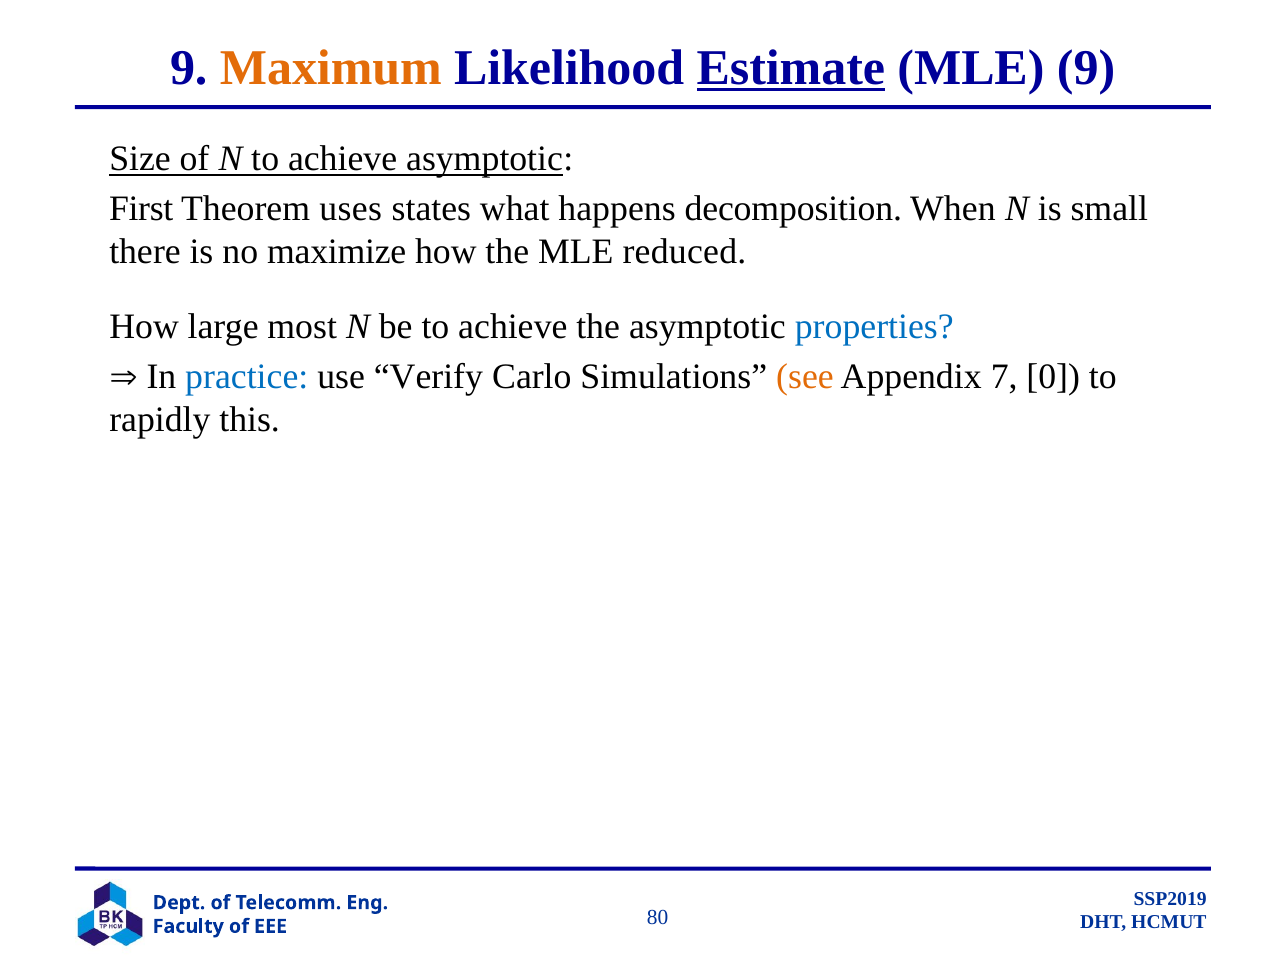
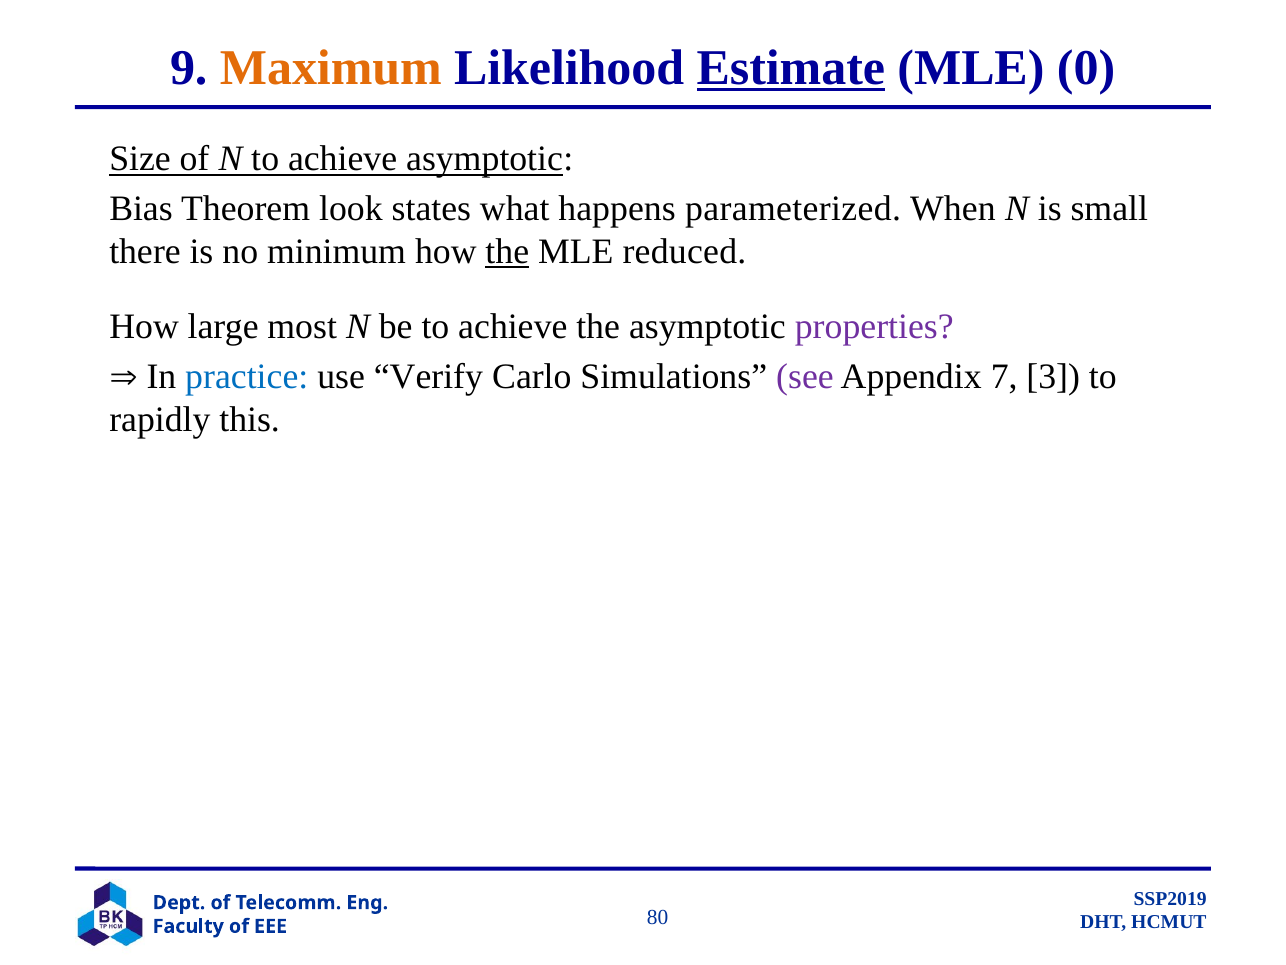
MLE 9: 9 -> 0
First: First -> Bias
uses: uses -> look
decomposition: decomposition -> parameterized
maximize: maximize -> minimum
the at (507, 252) underline: none -> present
properties colour: blue -> purple
see colour: orange -> purple
0: 0 -> 3
